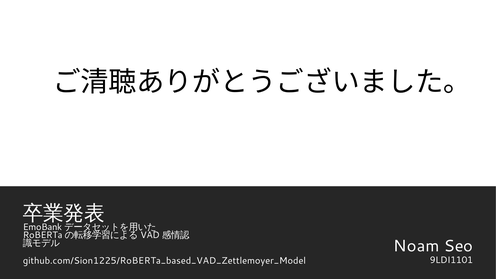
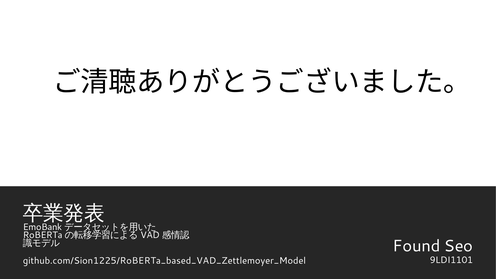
Noam: Noam -> Found
